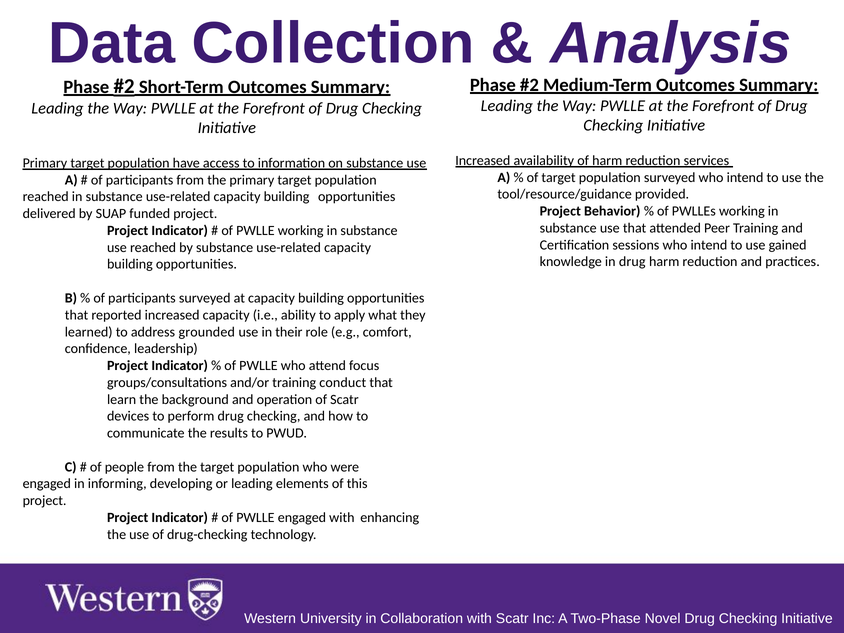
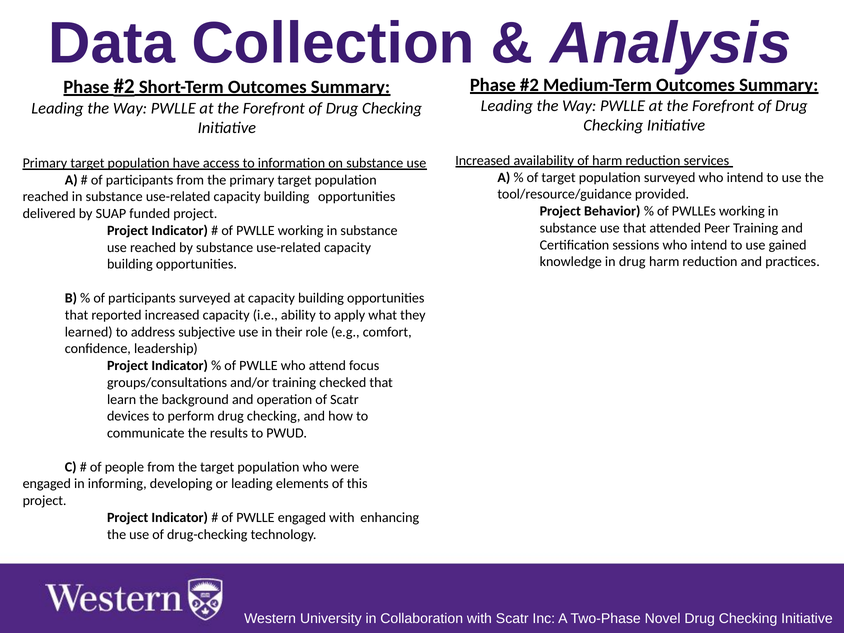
grounded: grounded -> subjective
conduct: conduct -> checked
